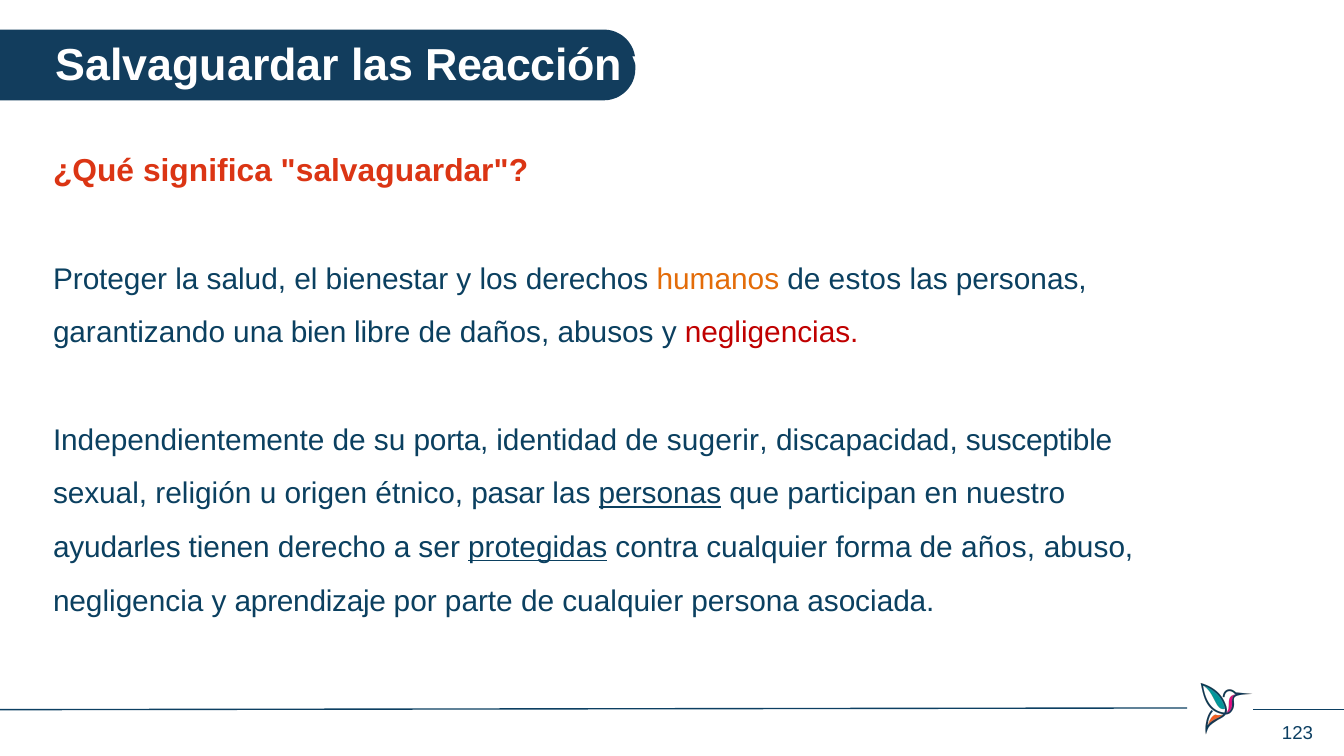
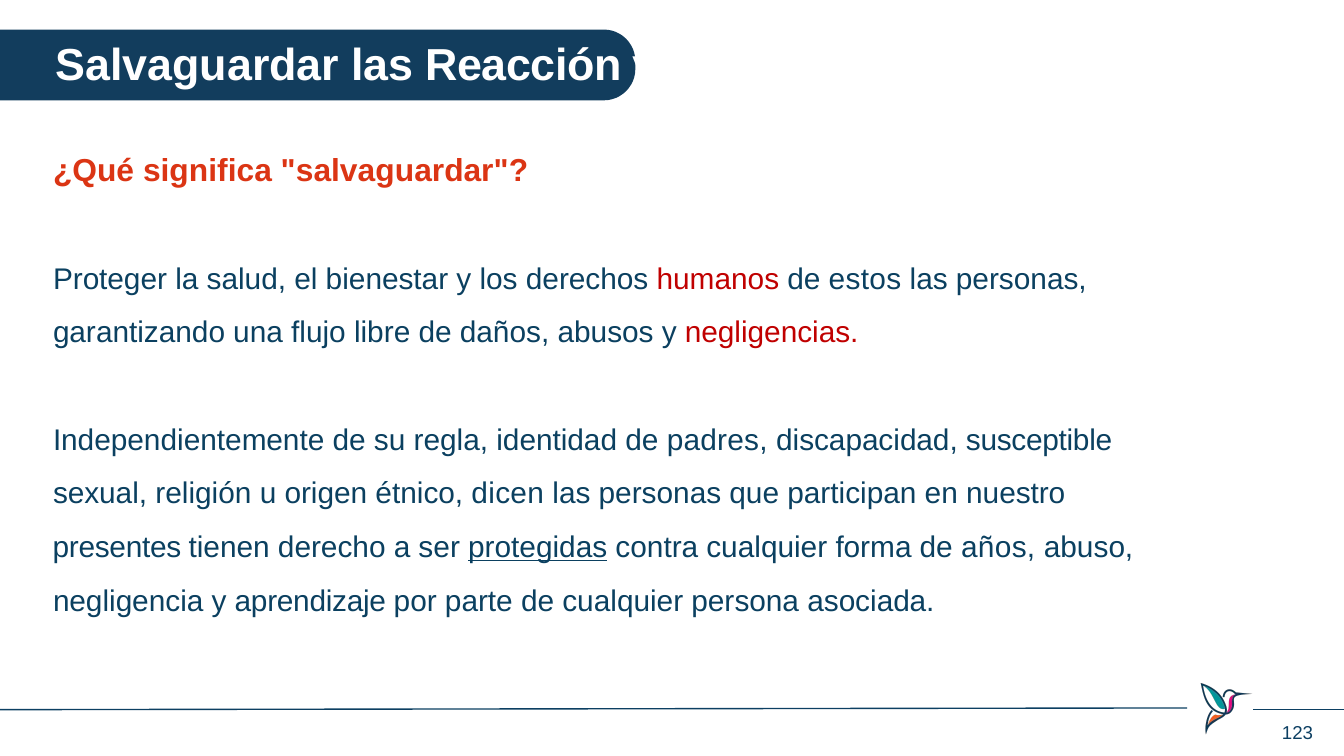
humanos colour: orange -> red
bien: bien -> flujo
porta: porta -> regla
sugerir: sugerir -> padres
pasar: pasar -> dicen
personas at (660, 494) underline: present -> none
ayudarles: ayudarles -> presentes
